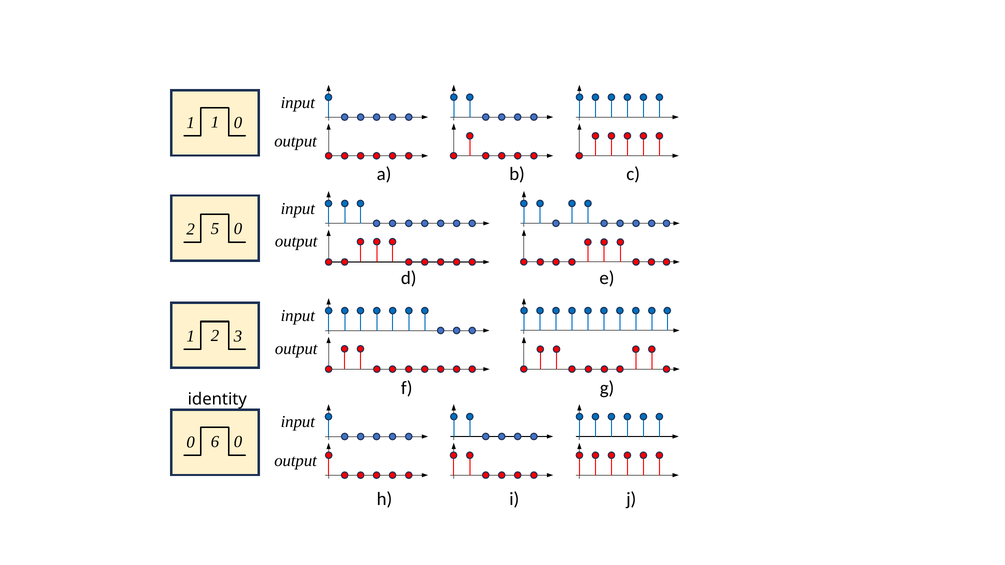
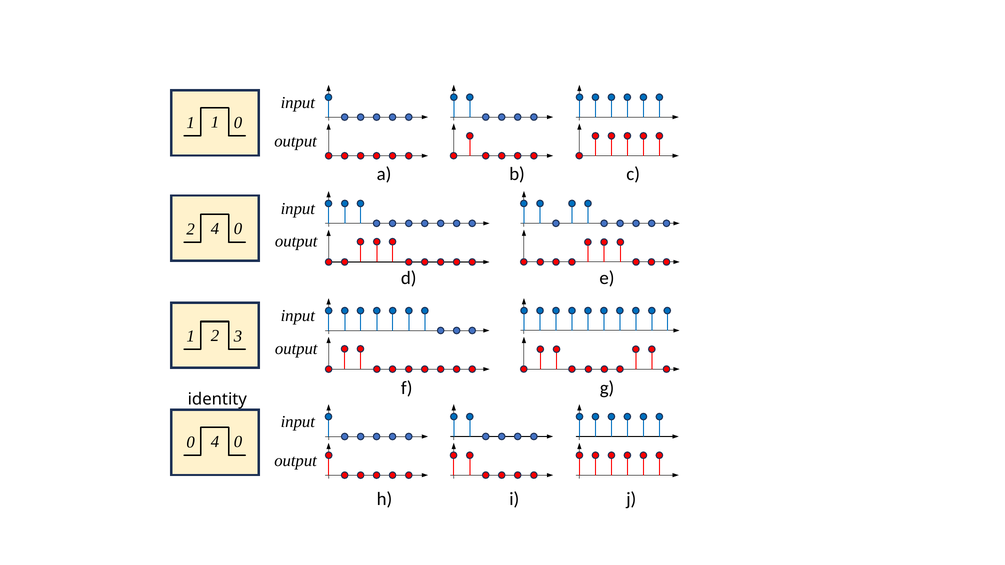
2 5: 5 -> 4
0 6: 6 -> 4
